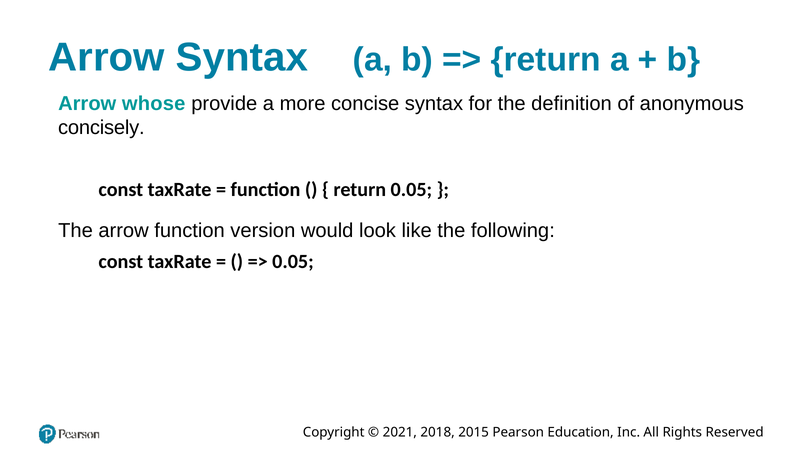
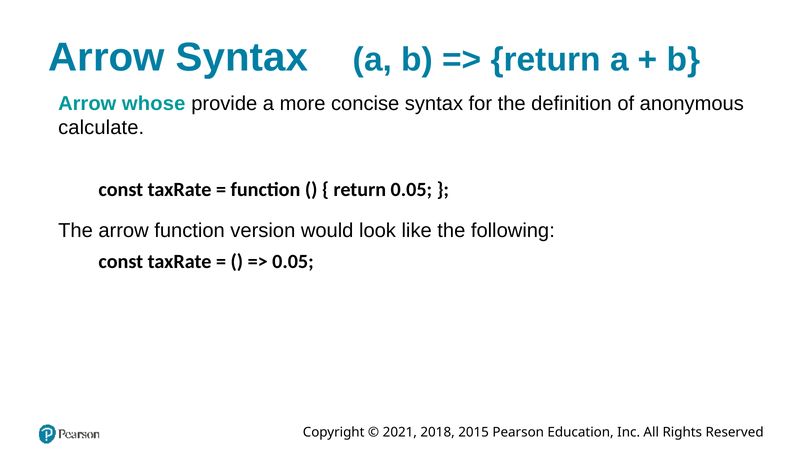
concisely: concisely -> calculate
